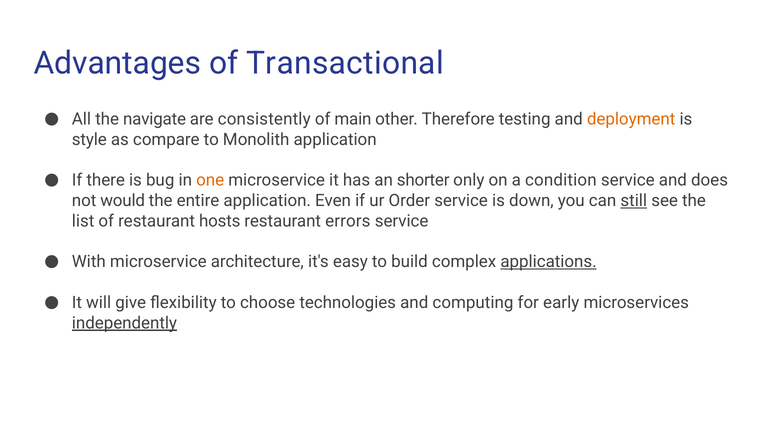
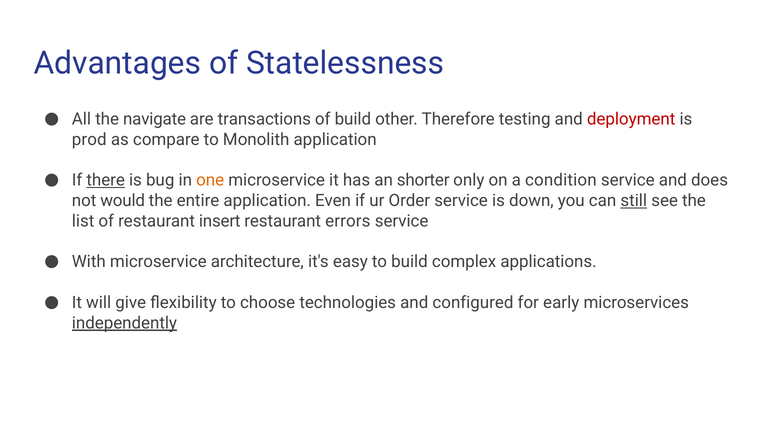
Transactional: Transactional -> Statelessness
consistently: consistently -> transactions
of main: main -> build
deployment colour: orange -> red
style: style -> prod
there underline: none -> present
hosts: hosts -> insert
applications underline: present -> none
computing: computing -> configured
